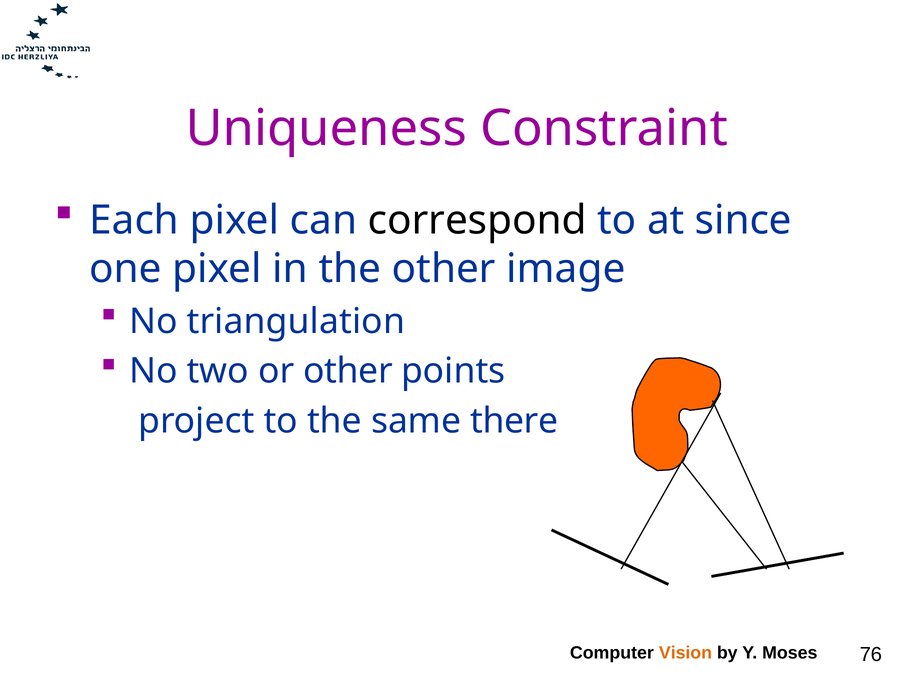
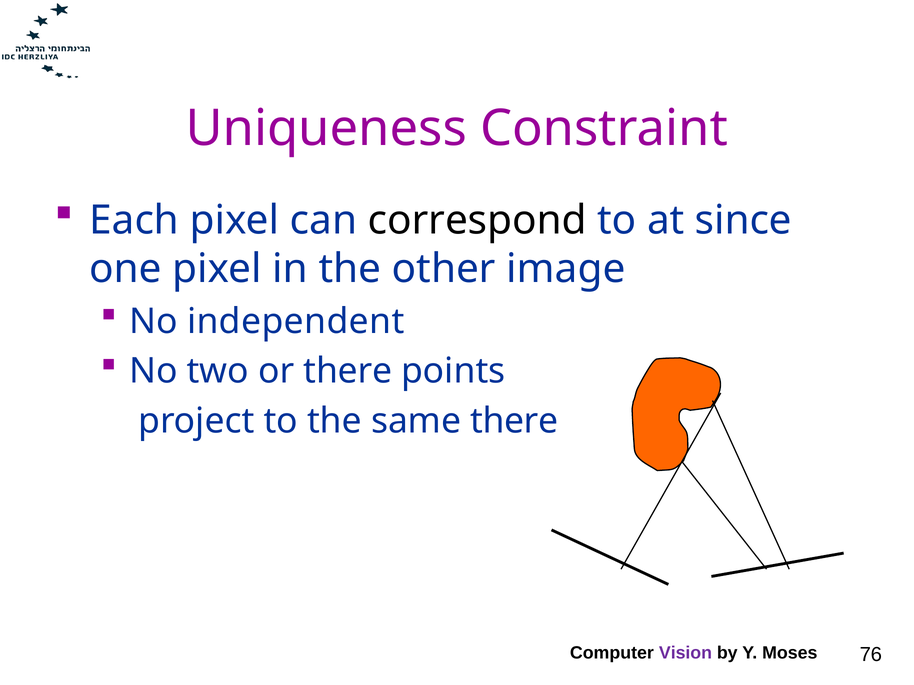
triangulation: triangulation -> independent
or other: other -> there
Vision colour: orange -> purple
